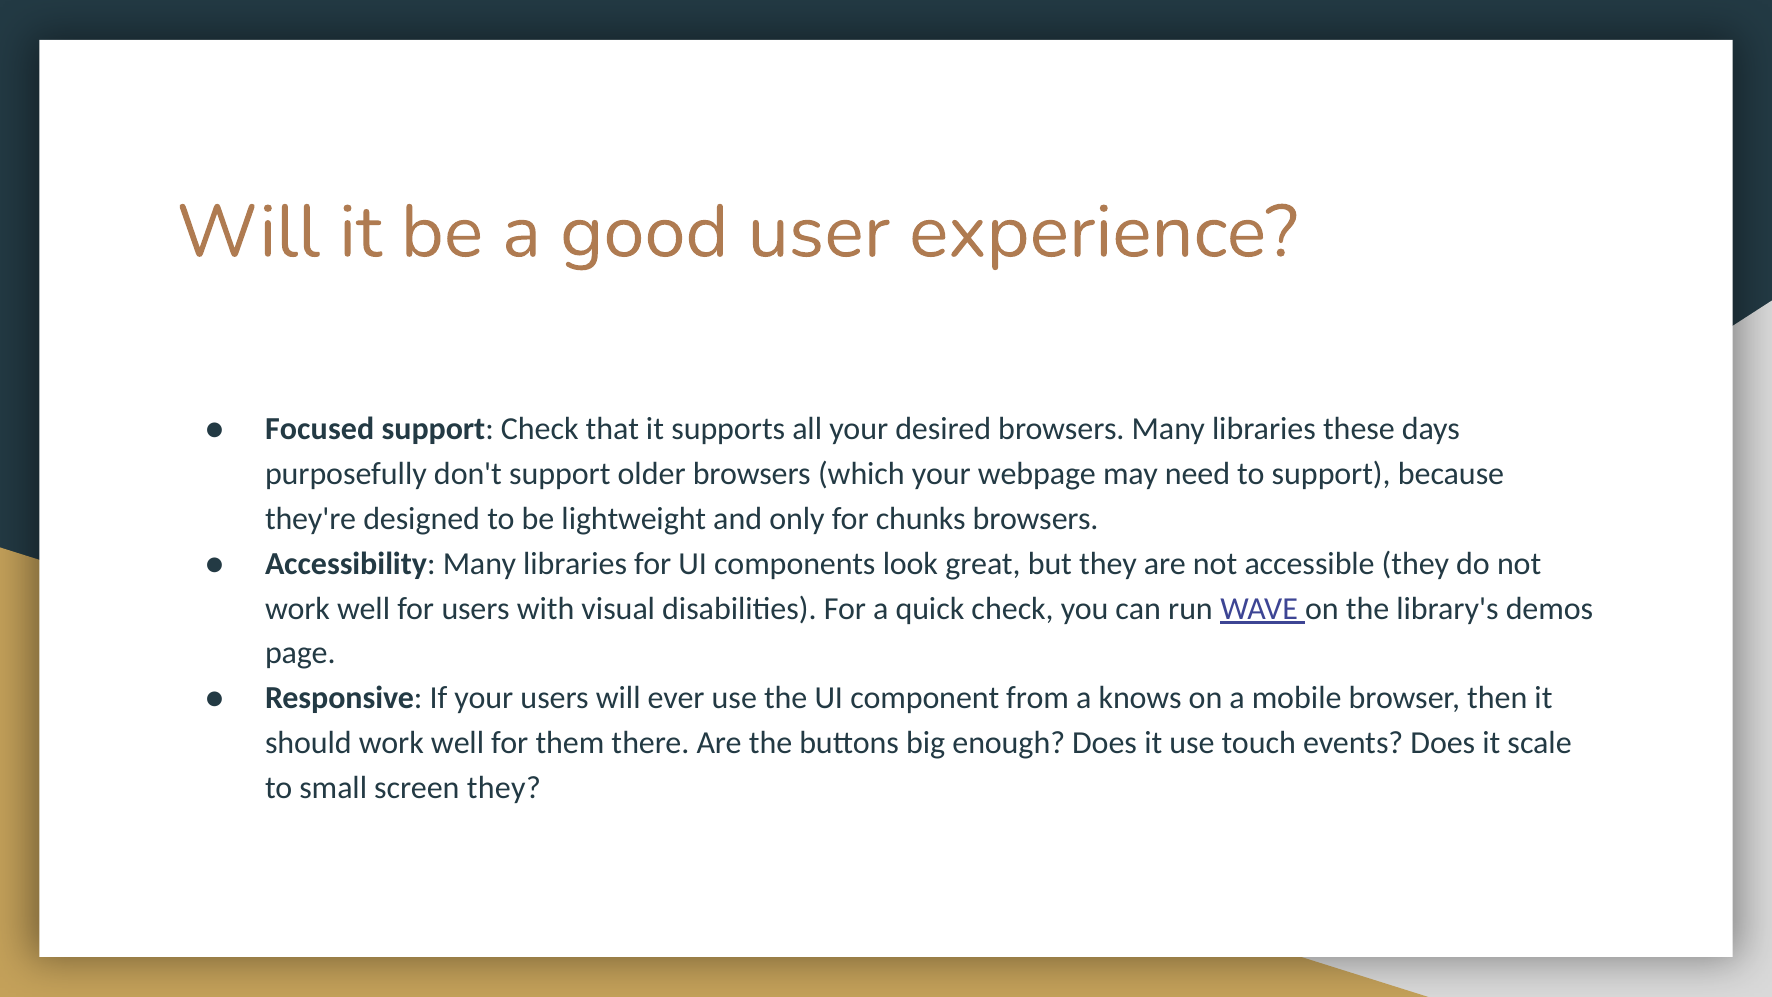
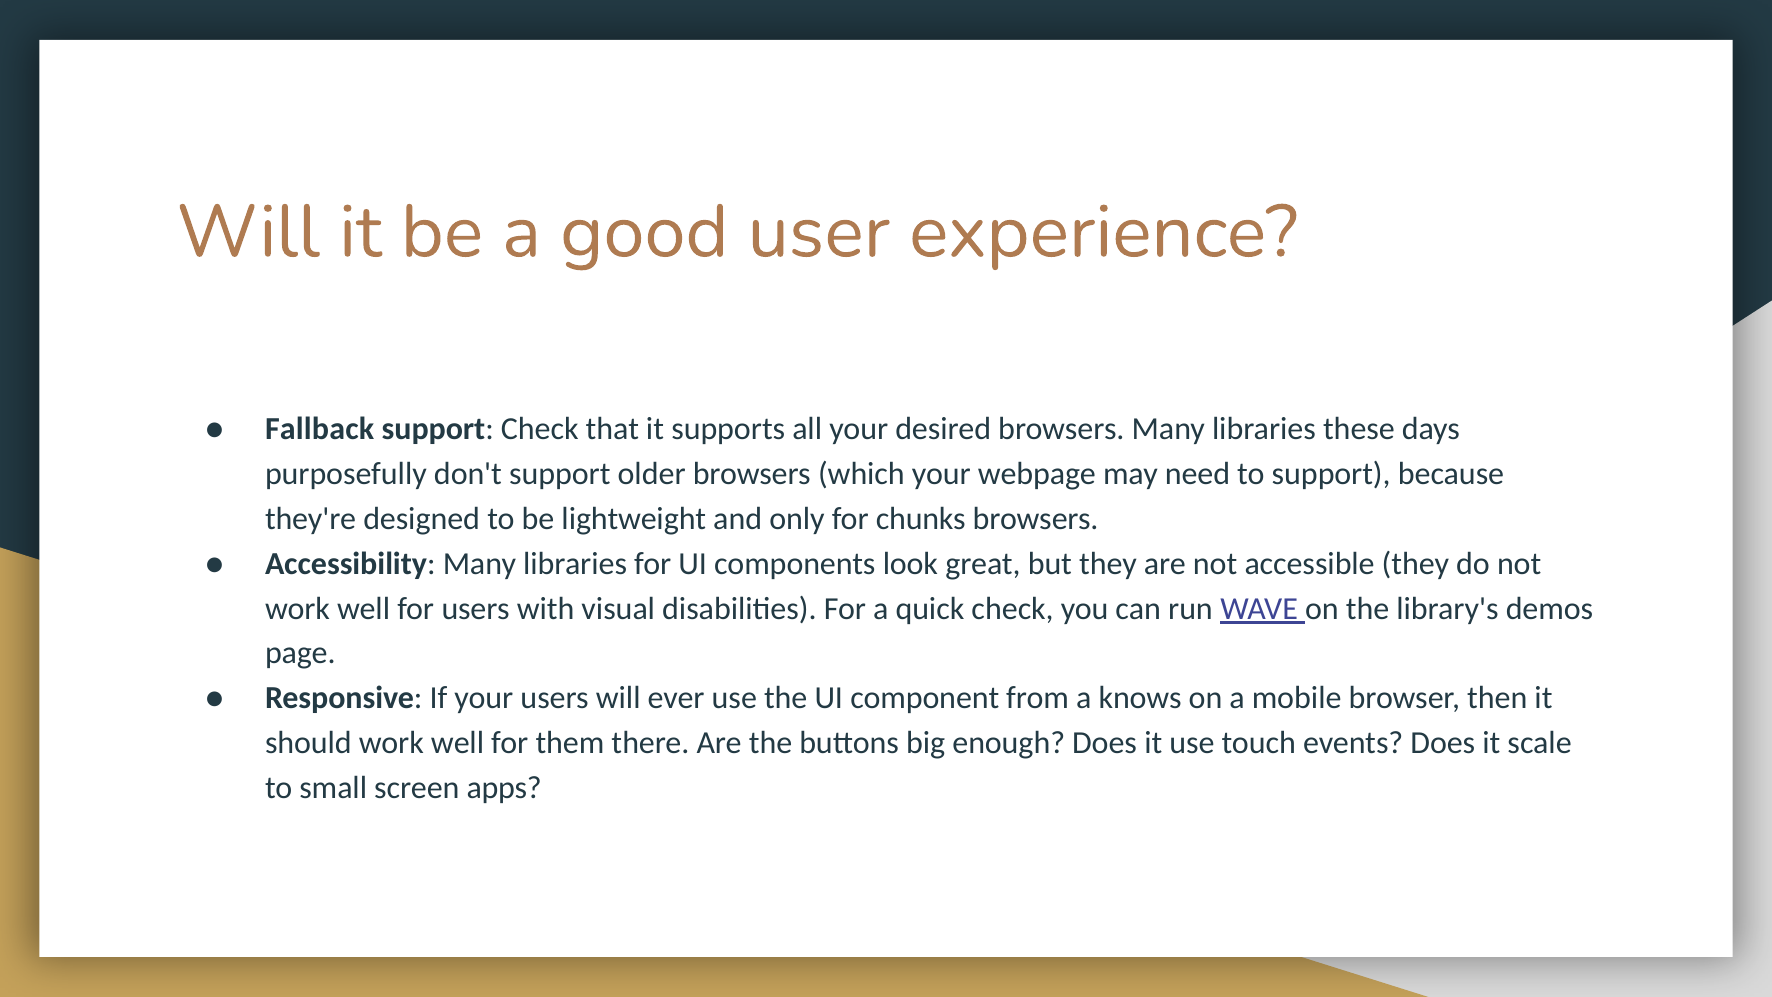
Focused: Focused -> Fallback
screen they: they -> apps
